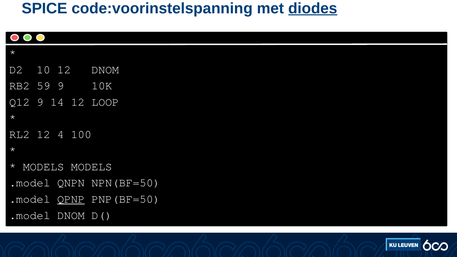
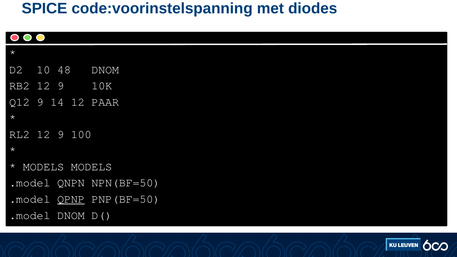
diodes underline: present -> none
10 12: 12 -> 48
RB2 59: 59 -> 12
LOOP: LOOP -> PAAR
RL2 12 4: 4 -> 9
